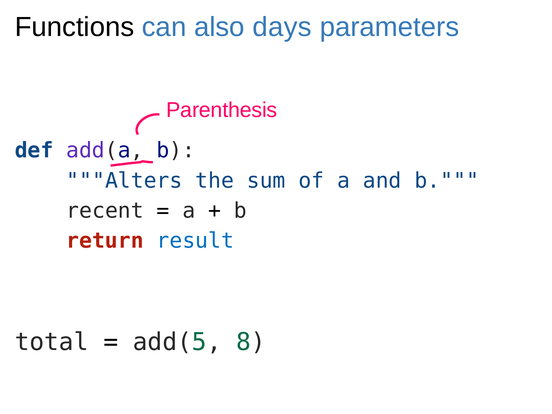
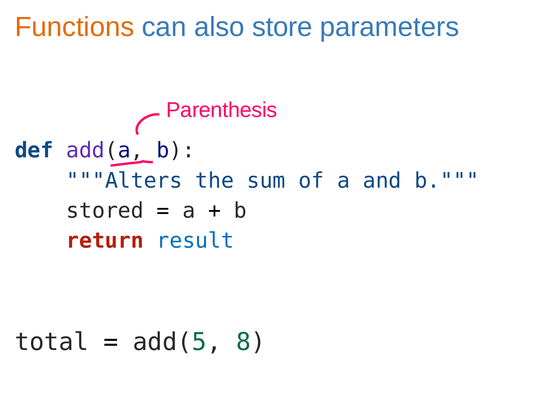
Functions colour: black -> orange
days: days -> store
recent: recent -> stored
